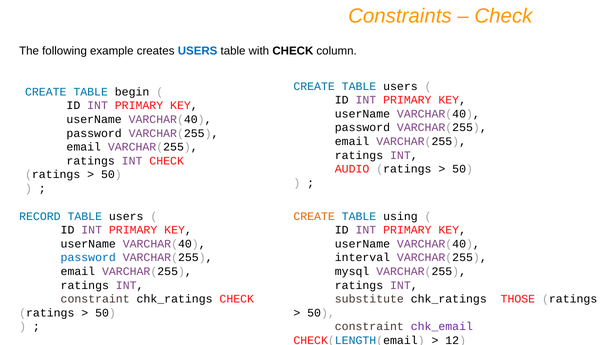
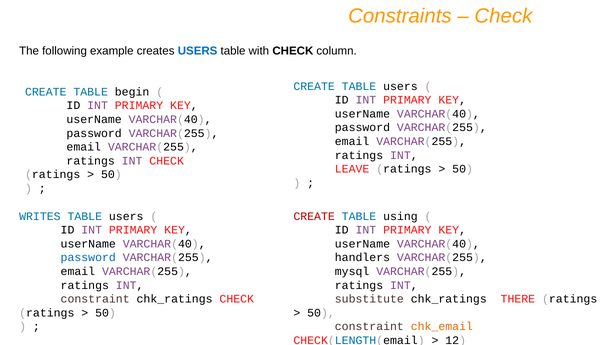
AUDIO: AUDIO -> LEAVE
RECORD: RECORD -> WRITES
CREATE at (314, 217) colour: orange -> red
interval: interval -> handlers
THOSE: THOSE -> THERE
chk_email colour: purple -> orange
